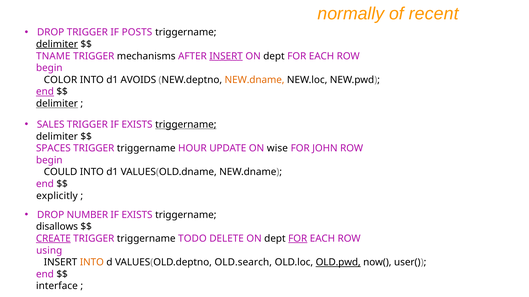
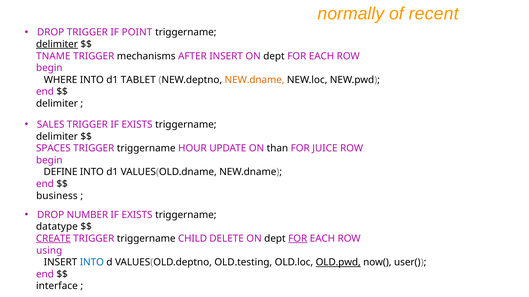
POSTS: POSTS -> POINT
INSERT at (226, 56) underline: present -> none
COLOR: COLOR -> WHERE
AVOIDS: AVOIDS -> TABLET
end at (45, 92) underline: present -> none
delimiter at (57, 104) underline: present -> none
triggername at (186, 125) underline: present -> none
wise: wise -> than
JOHN: JOHN -> JUICE
COULD: COULD -> DEFINE
explicitly: explicitly -> business
disallows: disallows -> datatype
TODO: TODO -> CHILD
INTO at (92, 263) colour: orange -> blue
OLD.search: OLD.search -> OLD.testing
